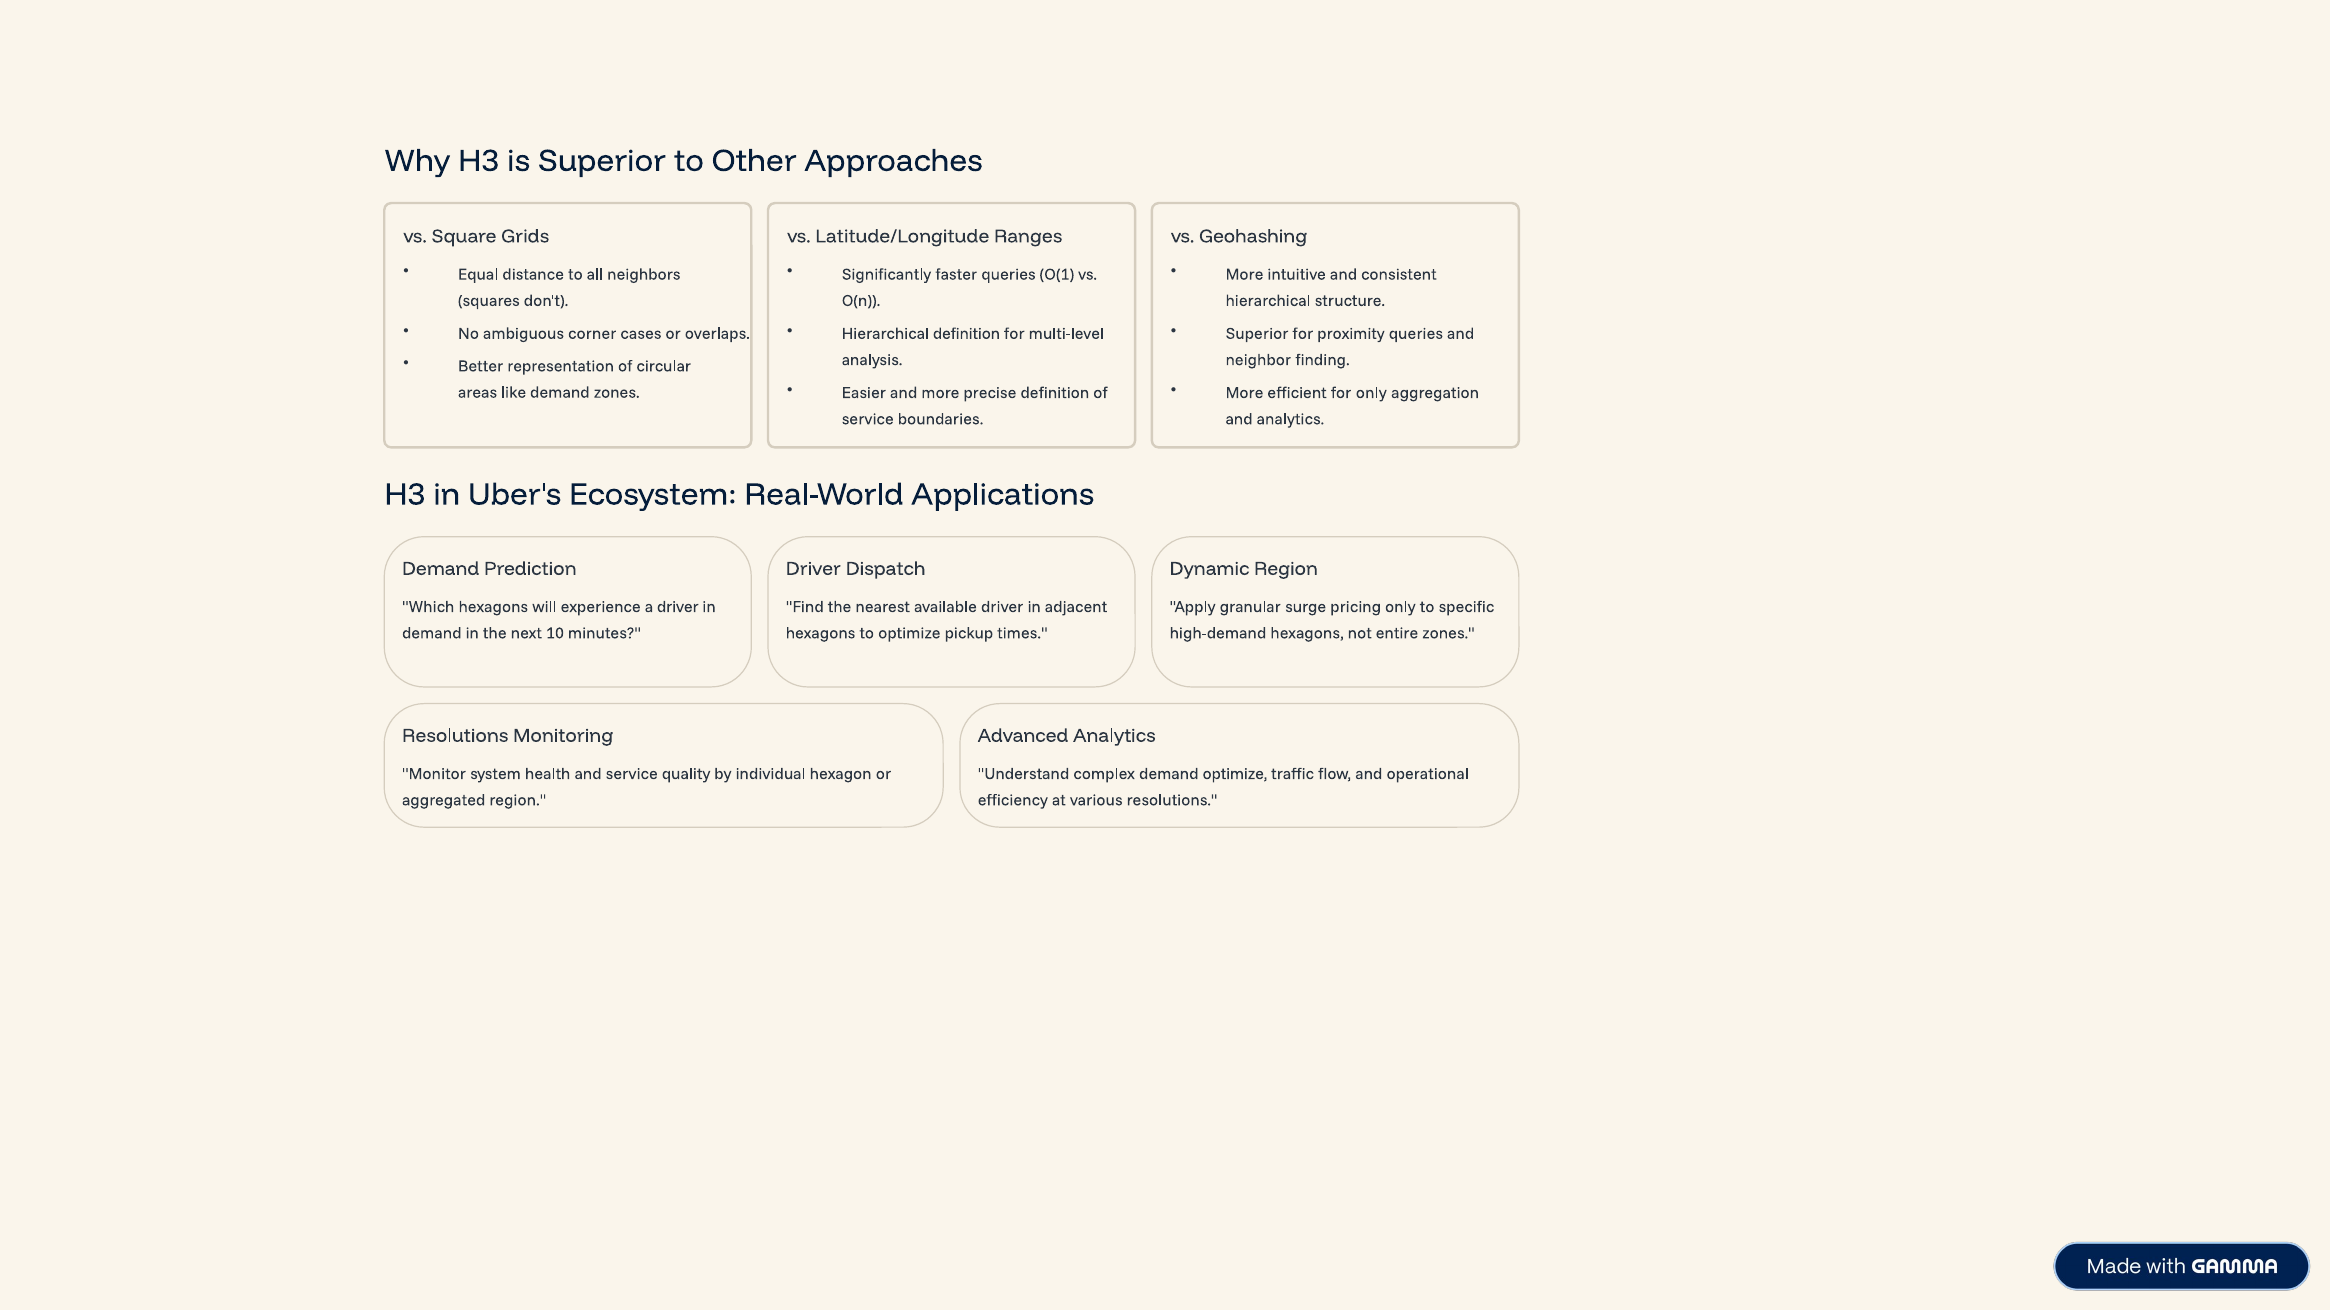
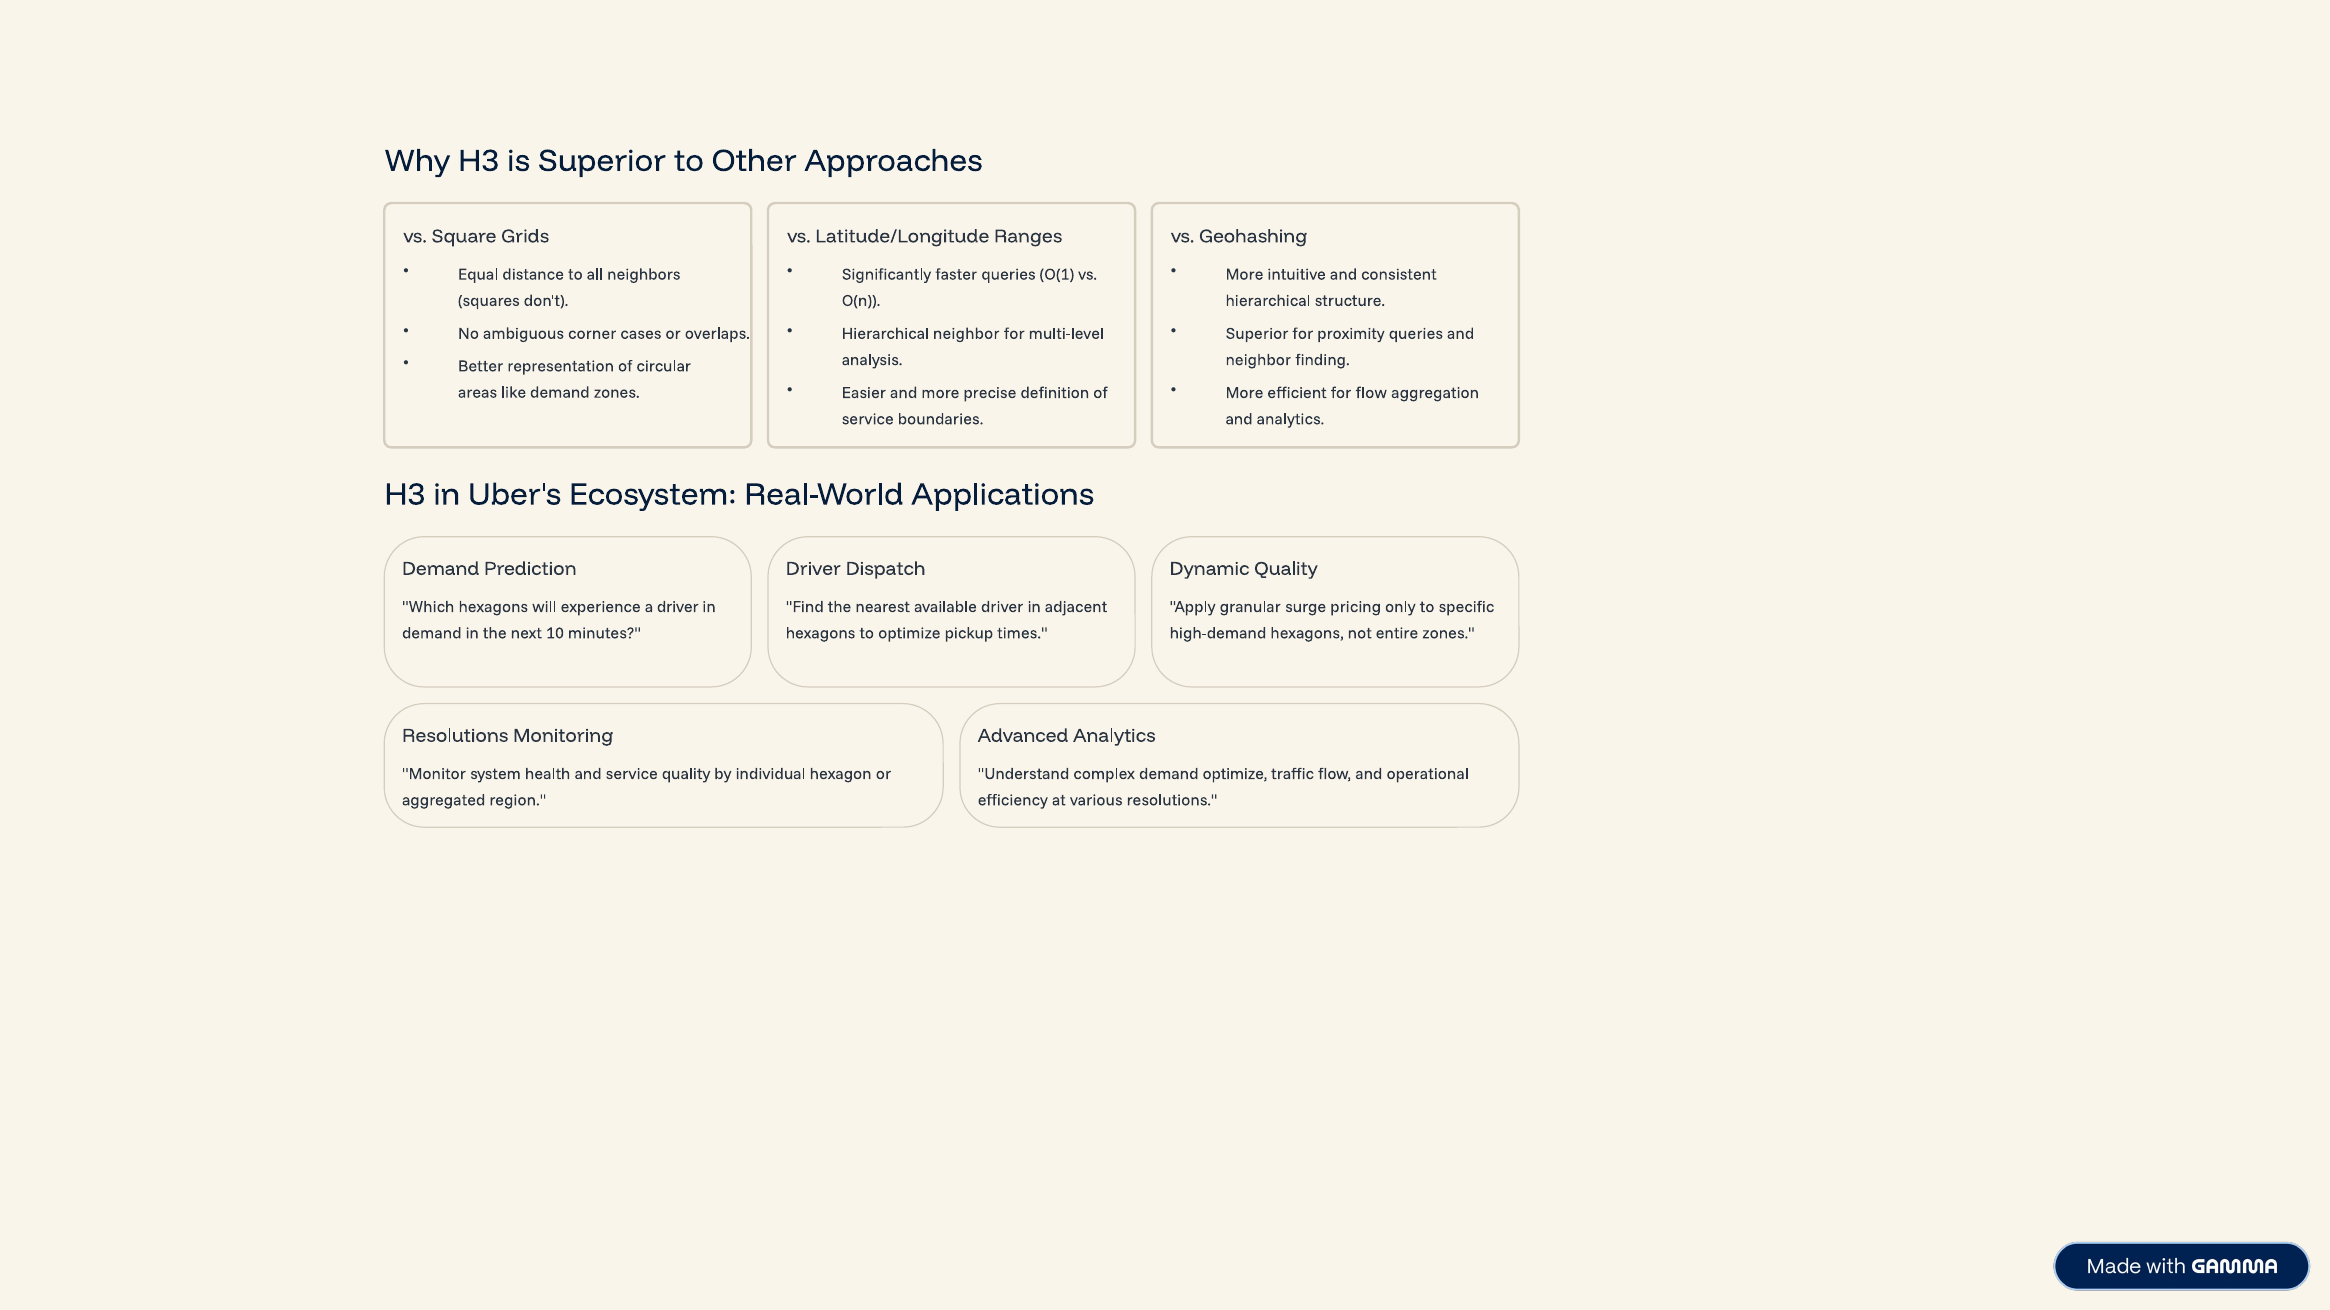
Hierarchical definition: definition -> neighbor
for only: only -> flow
Dynamic Region: Region -> Quality
